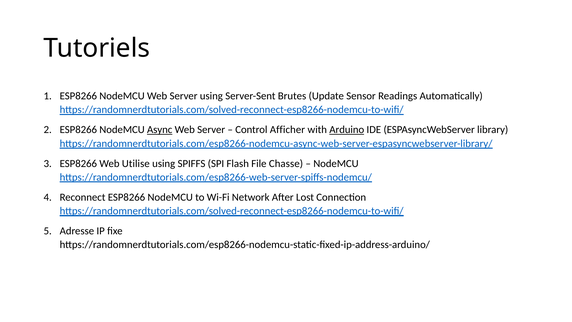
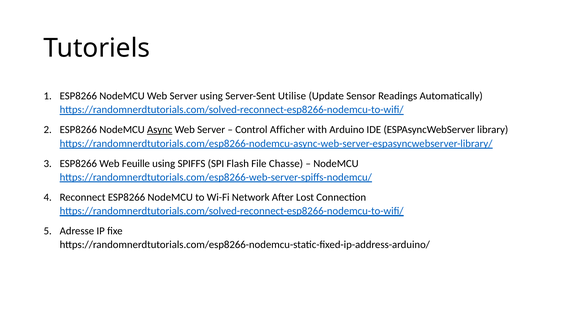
Brutes: Brutes -> Utilise
Arduino underline: present -> none
Utilise: Utilise -> Feuille
